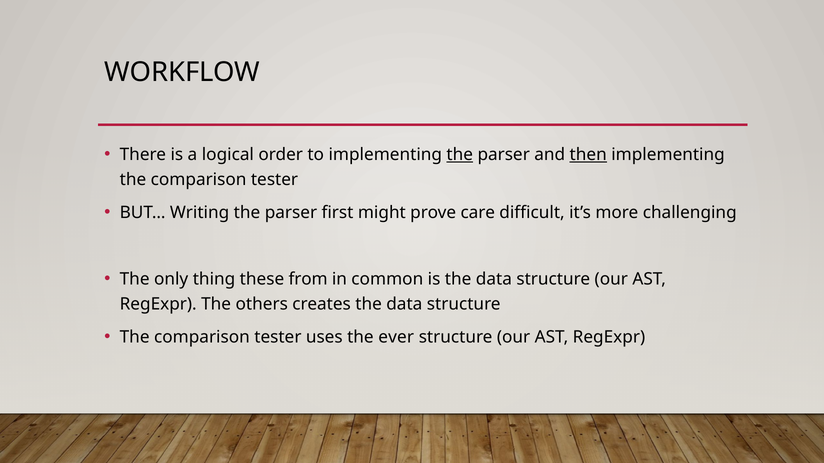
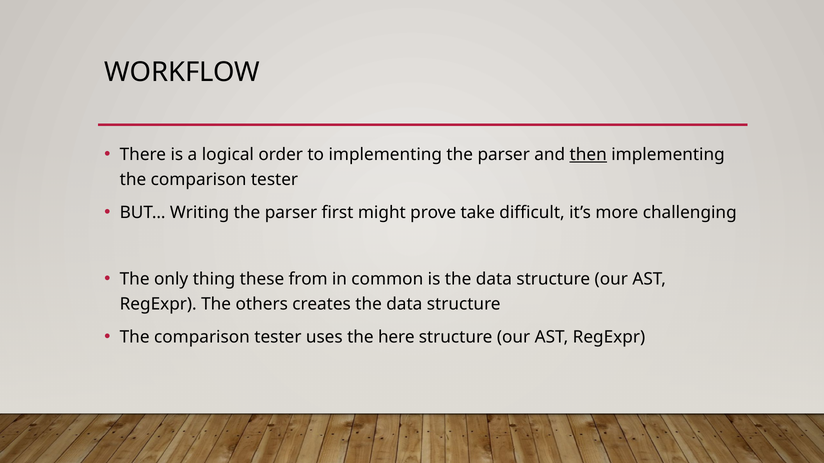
the at (460, 155) underline: present -> none
care: care -> take
ever: ever -> here
